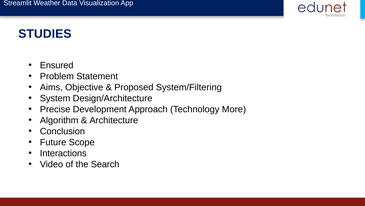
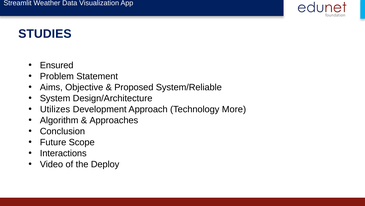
System/Filtering: System/Filtering -> System/Reliable
Precise: Precise -> Utilizes
Architecture: Architecture -> Approaches
Search: Search -> Deploy
